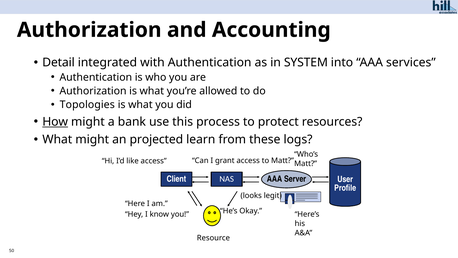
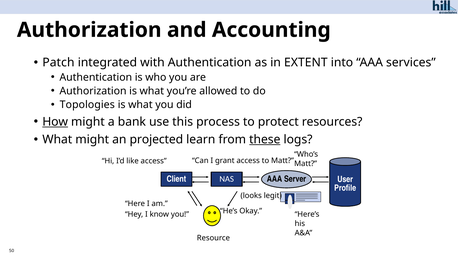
Detail: Detail -> Patch
SYSTEM: SYSTEM -> EXTENT
these underline: none -> present
